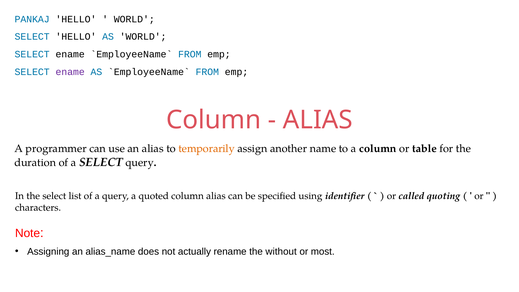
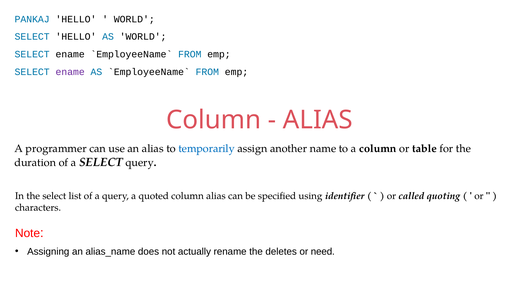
temporarily colour: orange -> blue
without: without -> deletes
most: most -> need
